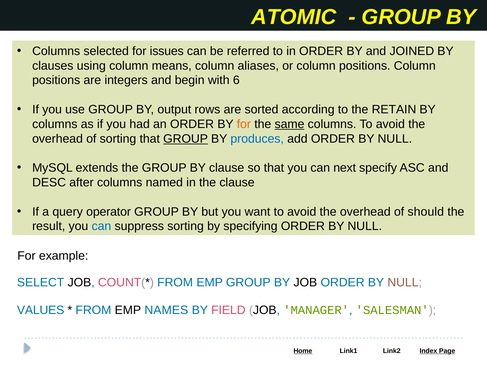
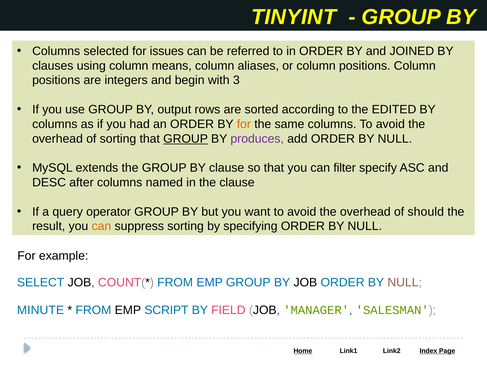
ATOMIC: ATOMIC -> TINYINT
6: 6 -> 3
RETAIN: RETAIN -> EDITED
same underline: present -> none
produces colour: blue -> purple
next: next -> filter
can at (101, 226) colour: blue -> orange
VALUES: VALUES -> MINUTE
NAMES: NAMES -> SCRIPT
